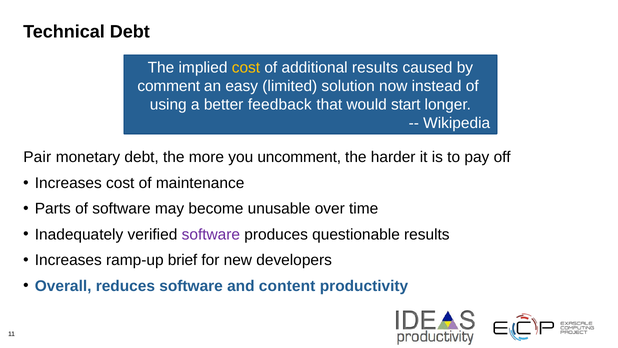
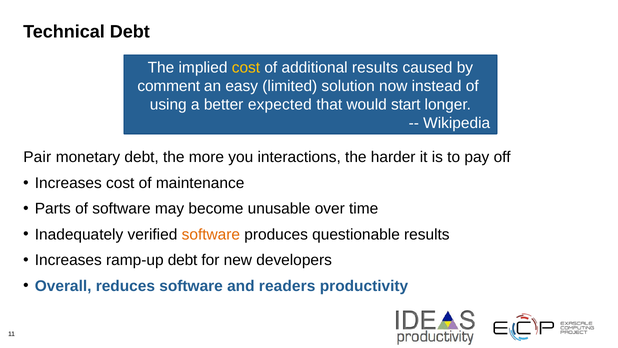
feedback: feedback -> expected
uncomment: uncomment -> interactions
software at (211, 234) colour: purple -> orange
ramp-up brief: brief -> debt
content: content -> readers
